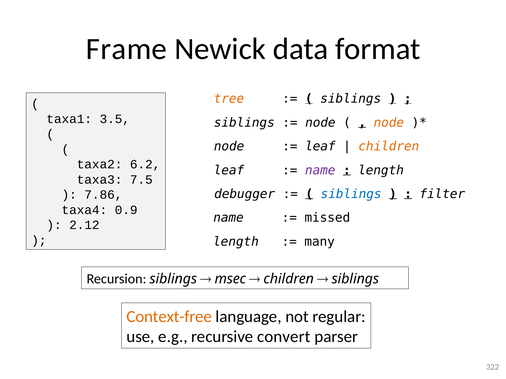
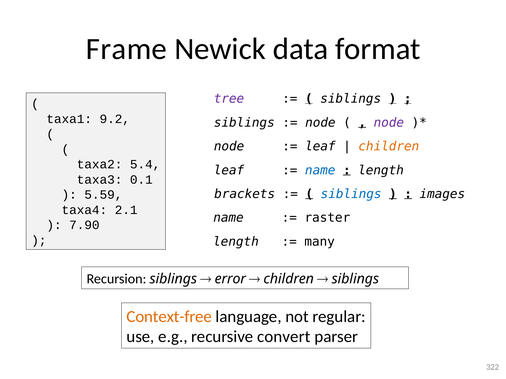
tree colour: orange -> purple
3.5: 3.5 -> 9.2
node at (389, 123) colour: orange -> purple
6.2: 6.2 -> 5.4
name at (320, 170) colour: purple -> blue
7.5: 7.5 -> 0.1
debugger: debugger -> brackets
filter: filter -> images
7.86: 7.86 -> 5.59
0.9: 0.9 -> 2.1
missed: missed -> raster
2.12: 2.12 -> 7.90
msec: msec -> error
